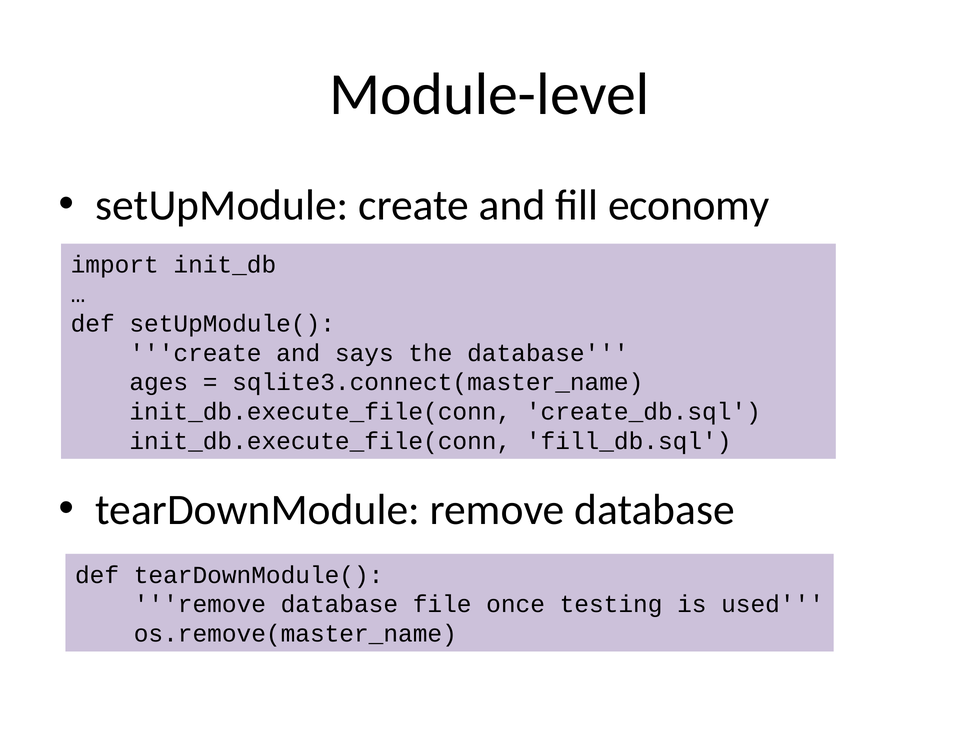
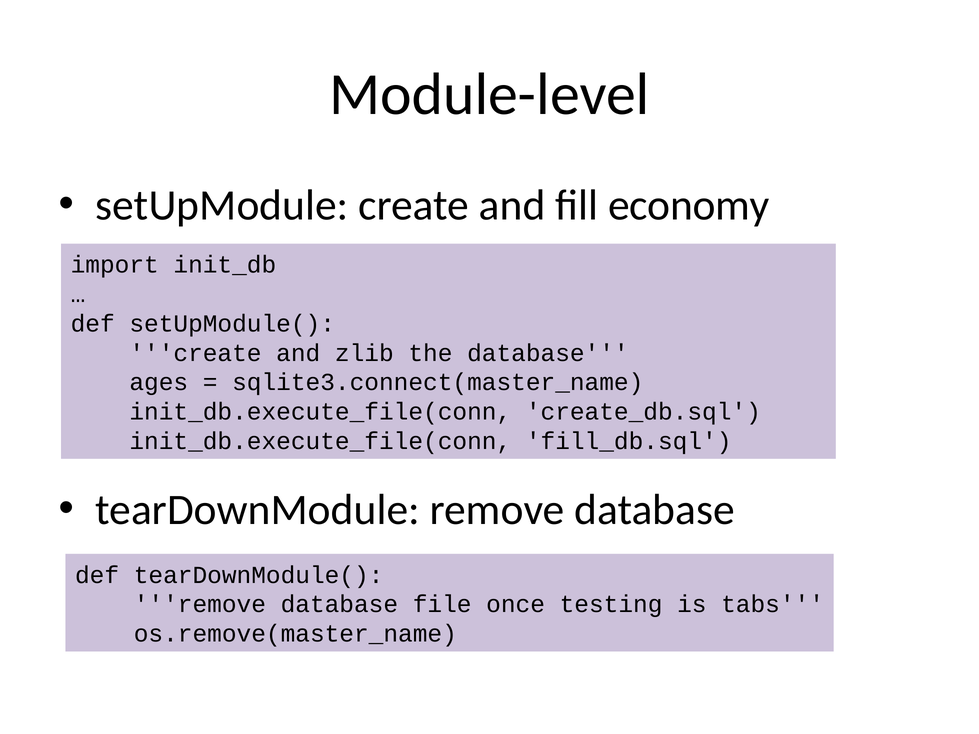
says: says -> zlib
used: used -> tabs
